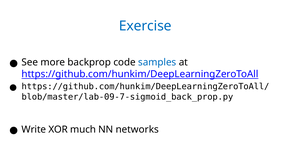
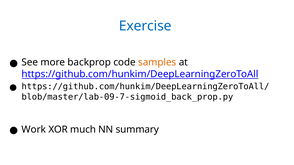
samples colour: blue -> orange
Write: Write -> Work
networks: networks -> summary
